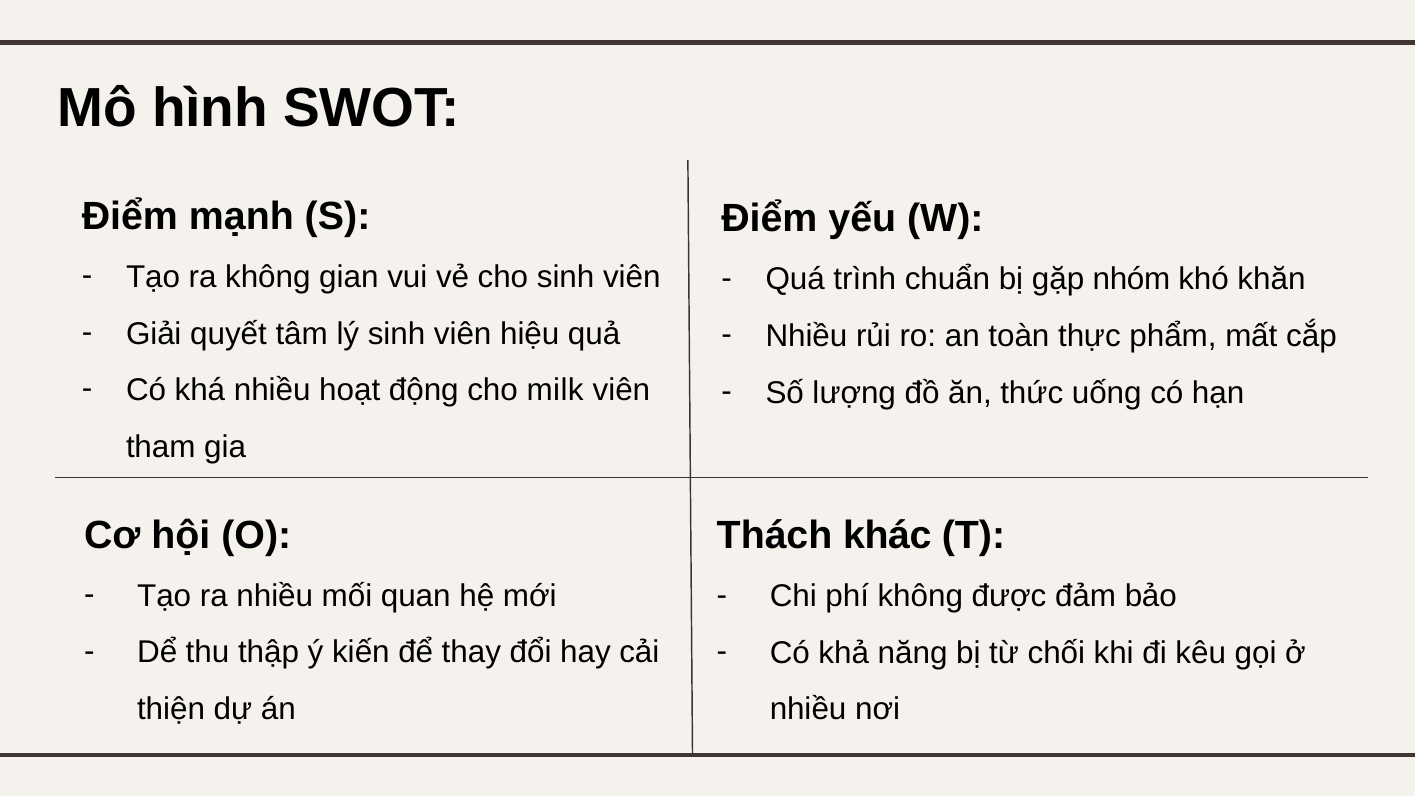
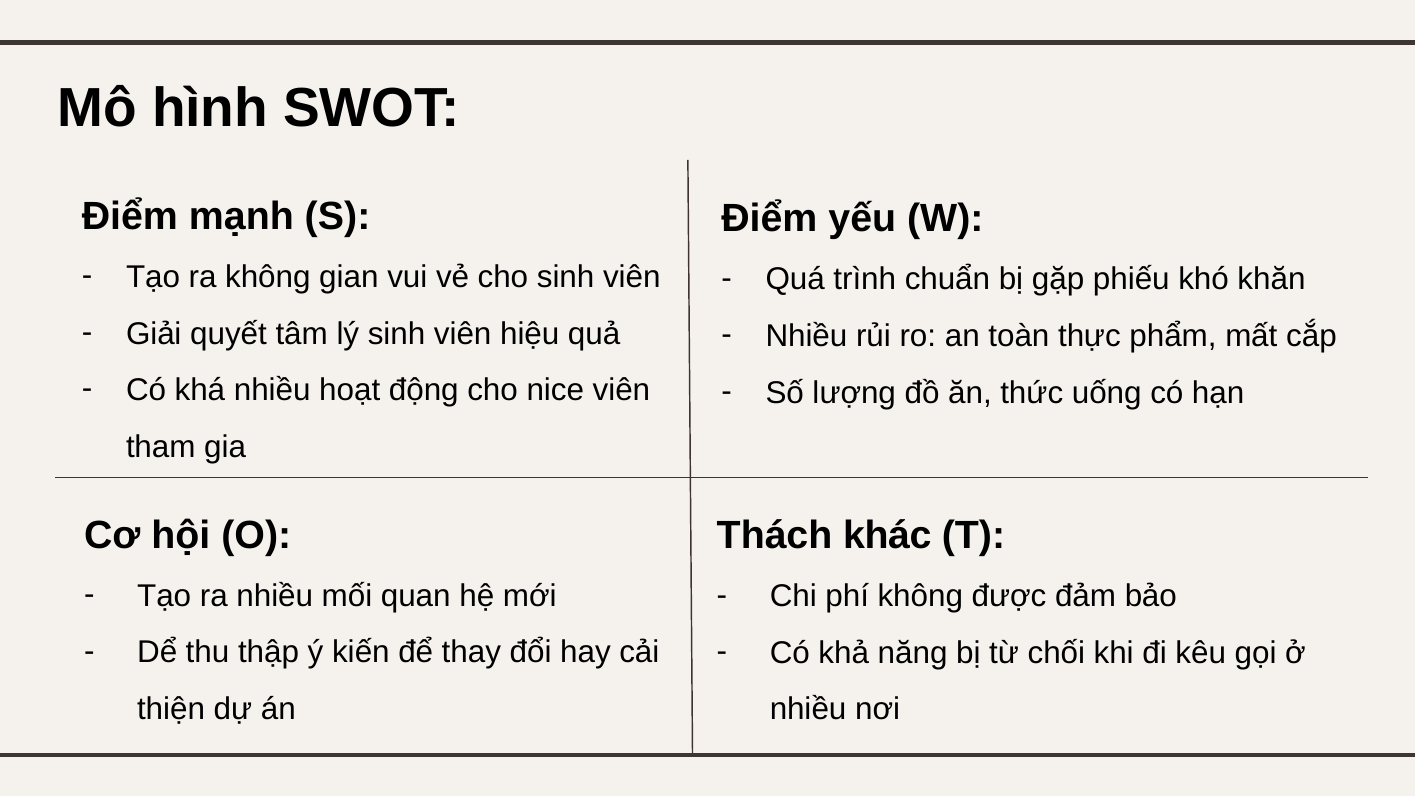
nhóm: nhóm -> phiếu
milk: milk -> nice
